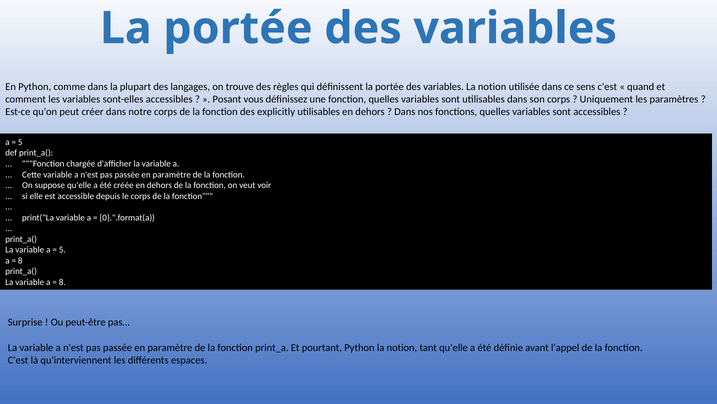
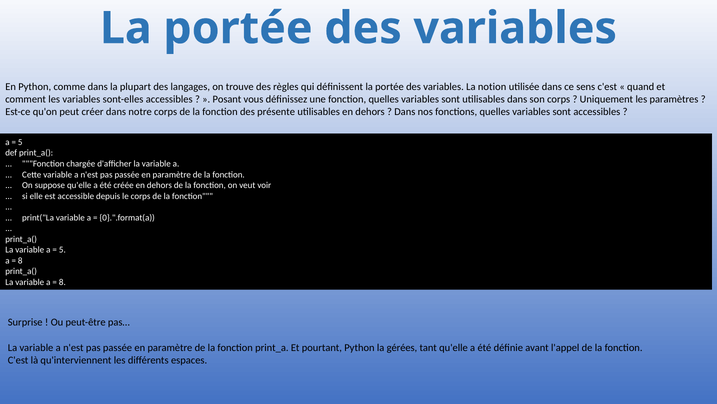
explicitly: explicitly -> présente
Python la notion: notion -> gérées
